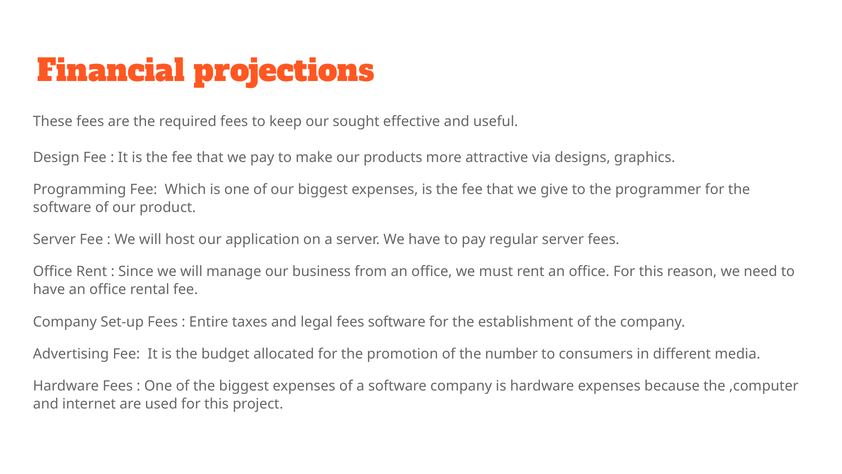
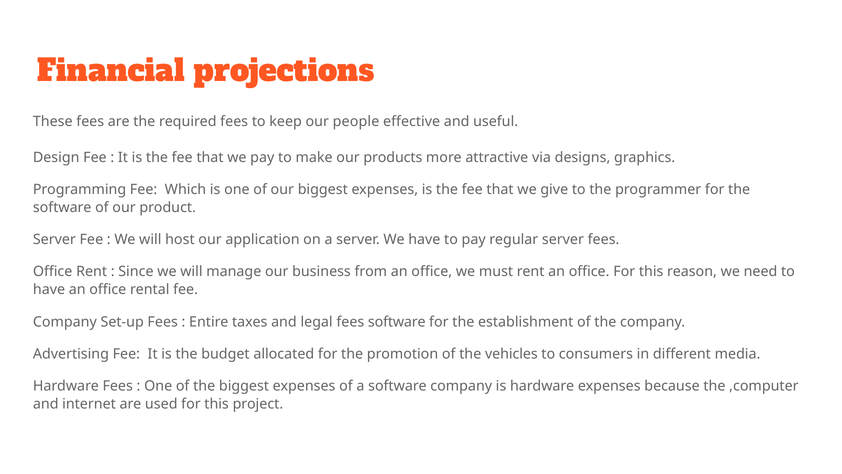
sought: sought -> people
number: number -> vehicles
